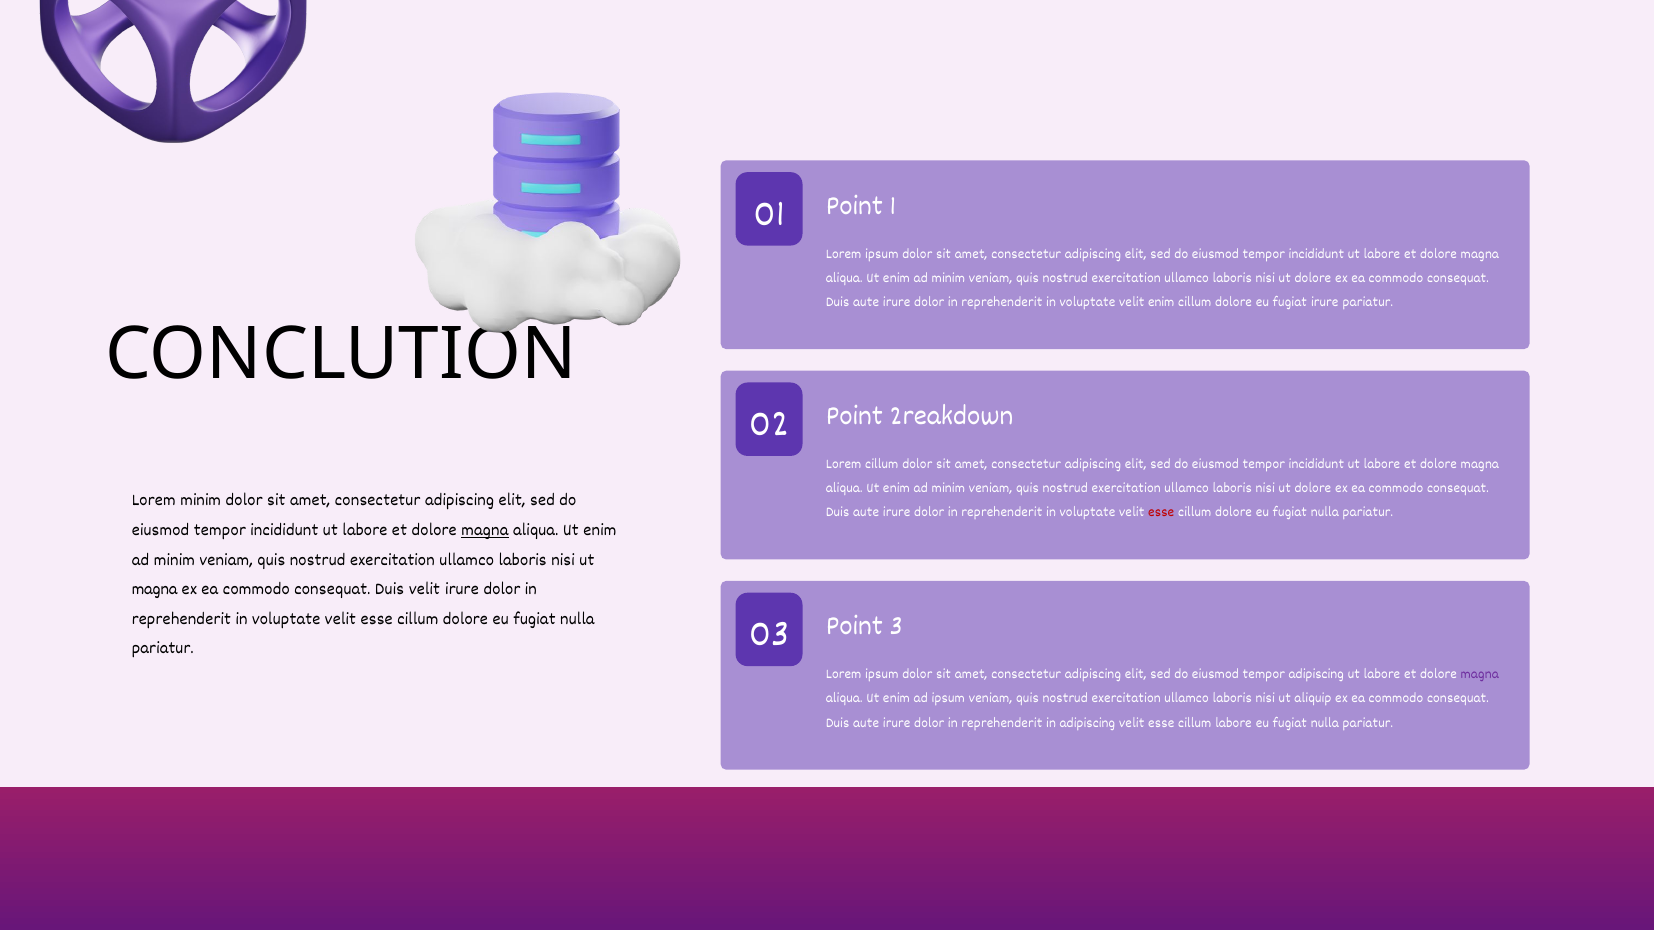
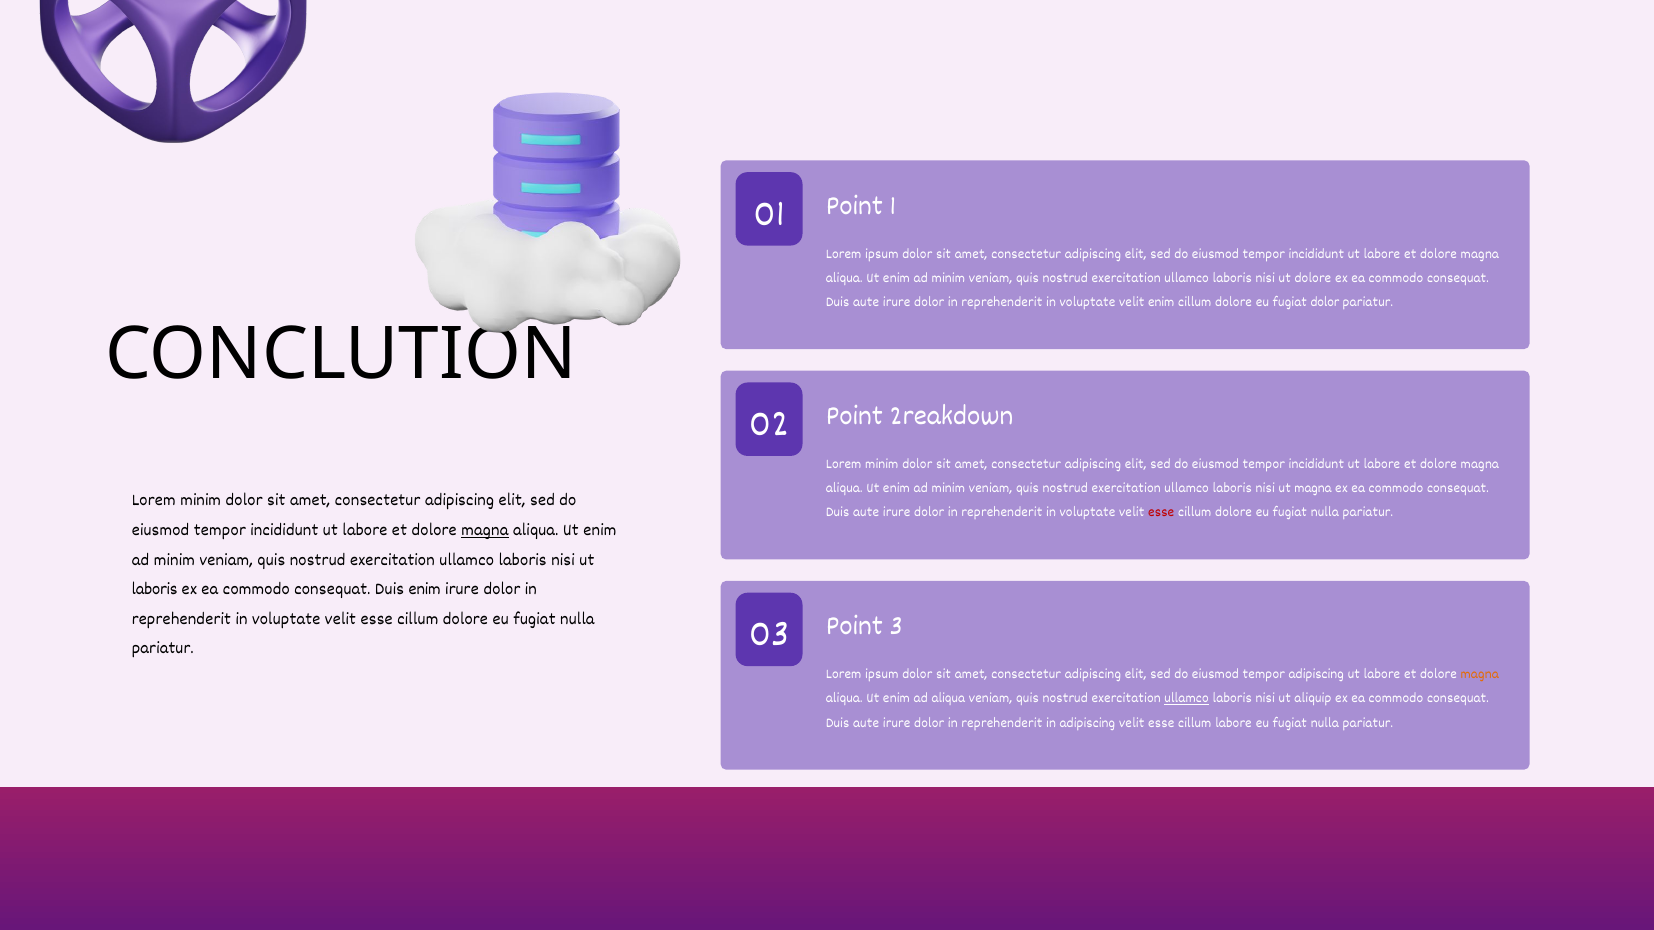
fugiat irure: irure -> dolor
cillum at (882, 464): cillum -> minim
dolore at (1313, 488): dolore -> magna
magna at (155, 589): magna -> laboris
Duis velit: velit -> enim
magna at (1480, 674) colour: purple -> orange
ad ipsum: ipsum -> aliqua
ullamco at (1187, 698) underline: none -> present
